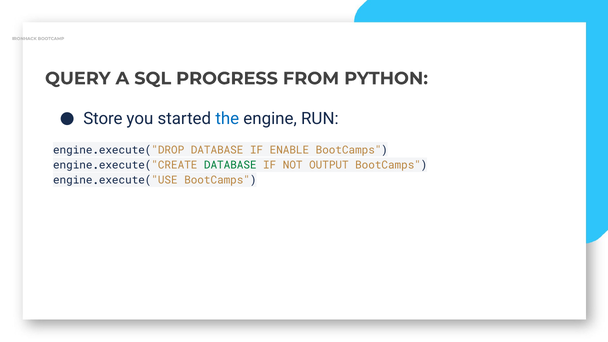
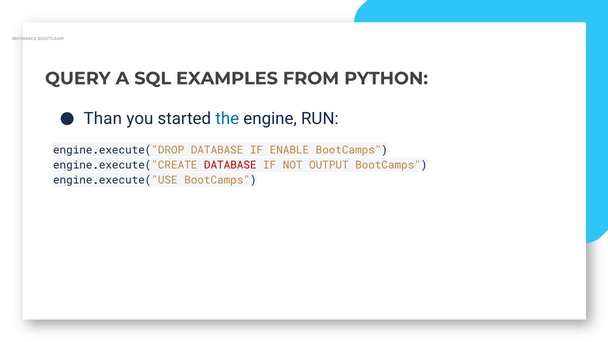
PROGRESS: PROGRESS -> EXAMPLES
Store: Store -> Than
DATABASE at (230, 165) colour: green -> red
